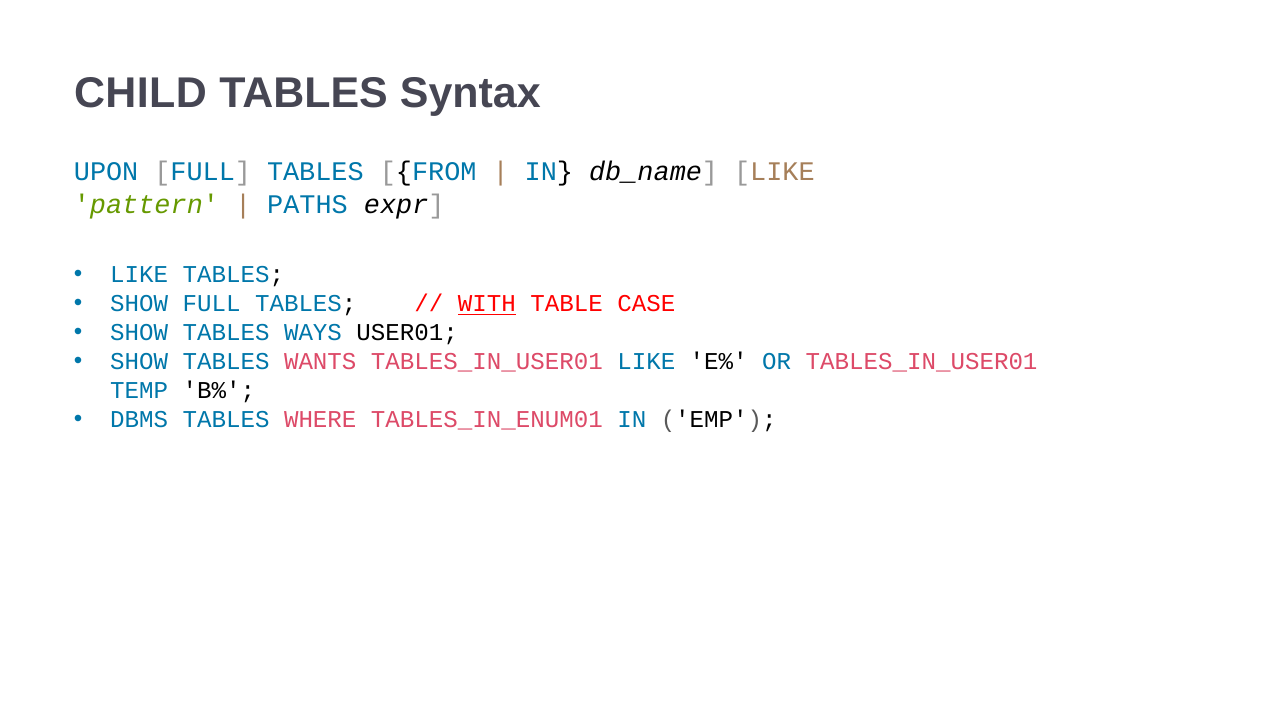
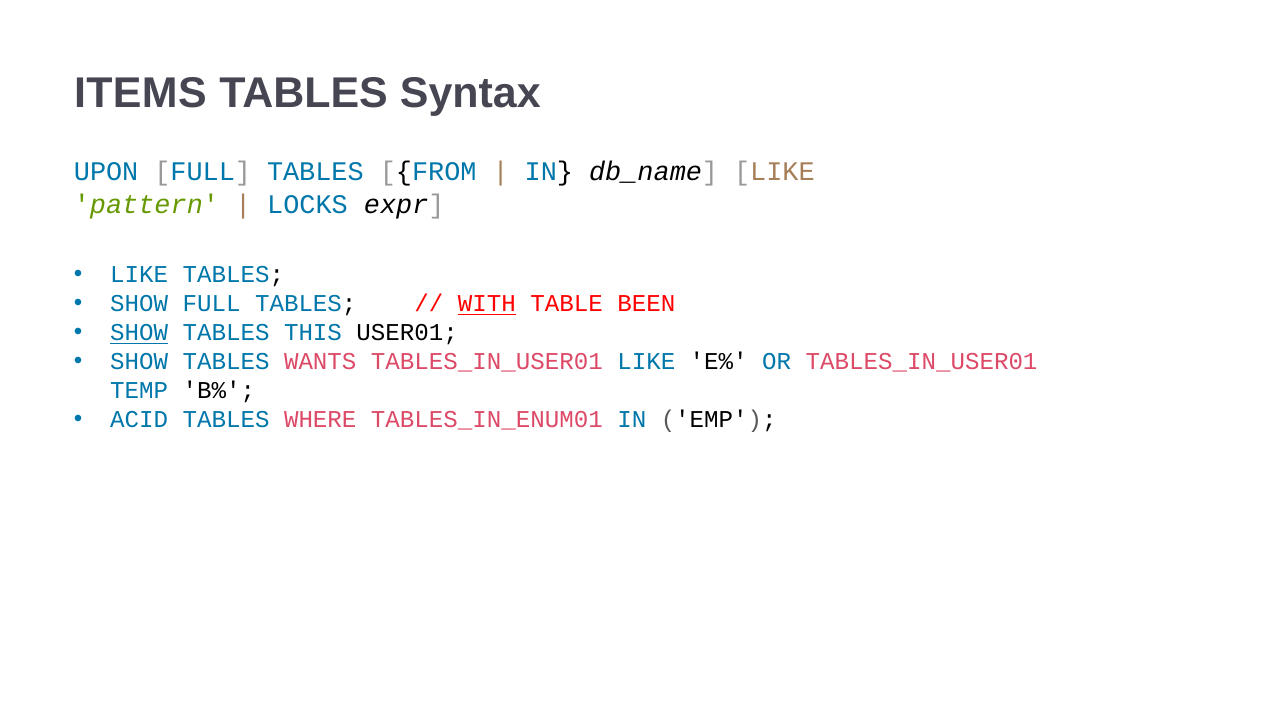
CHILD: CHILD -> ITEMS
PATHS: PATHS -> LOCKS
CASE: CASE -> BEEN
SHOW at (139, 333) underline: none -> present
WAYS: WAYS -> THIS
DBMS: DBMS -> ACID
